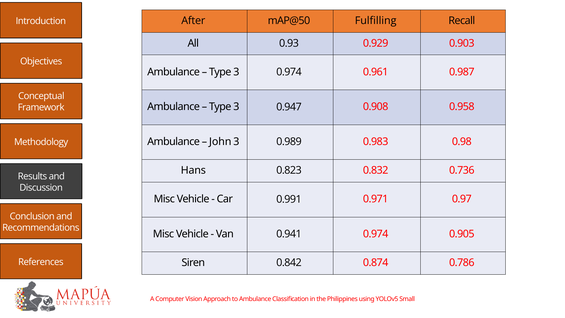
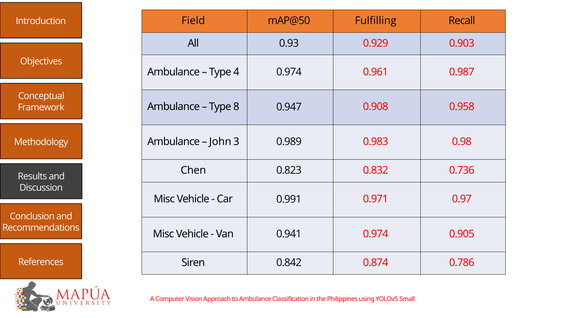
After: After -> Field
3 at (236, 72): 3 -> 4
3 at (236, 107): 3 -> 8
Hans: Hans -> Chen
